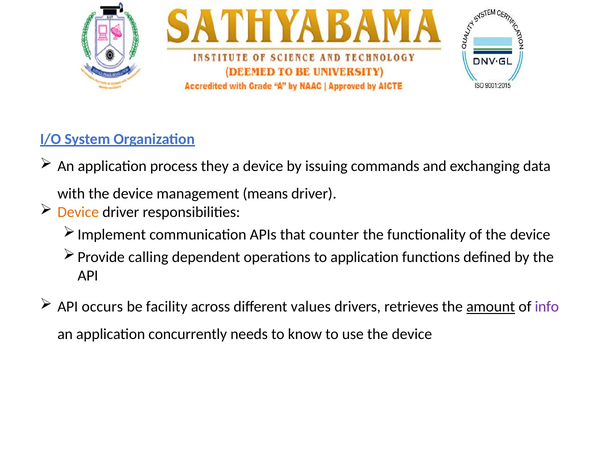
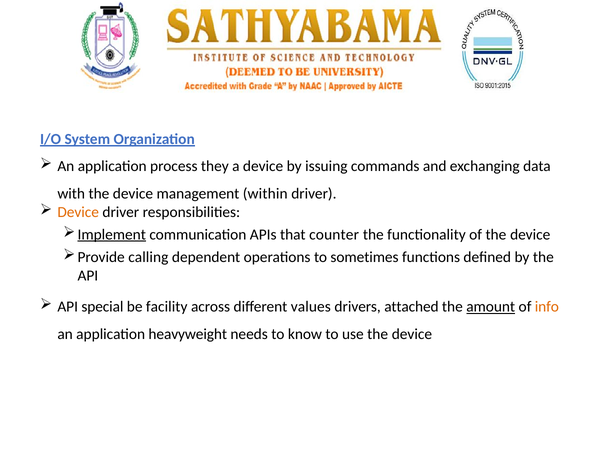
means: means -> within
Implement underline: none -> present
to application: application -> sometimes
occurs: occurs -> special
retrieves: retrieves -> attached
info colour: purple -> orange
concurrently: concurrently -> heavyweight
